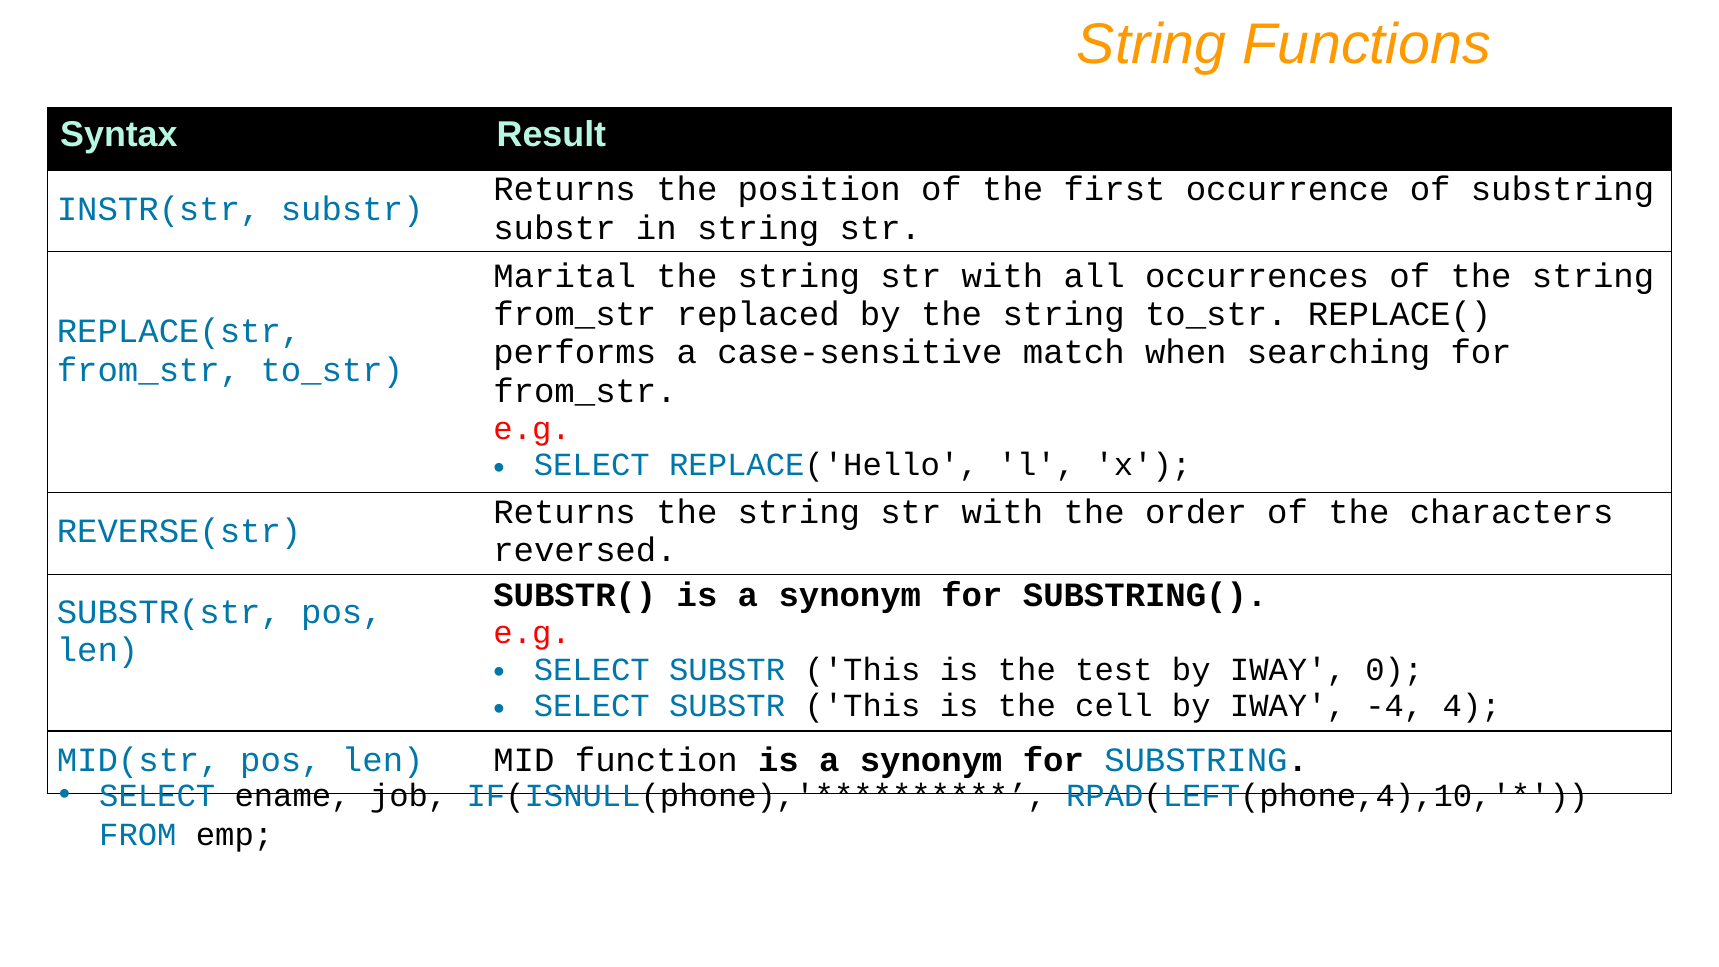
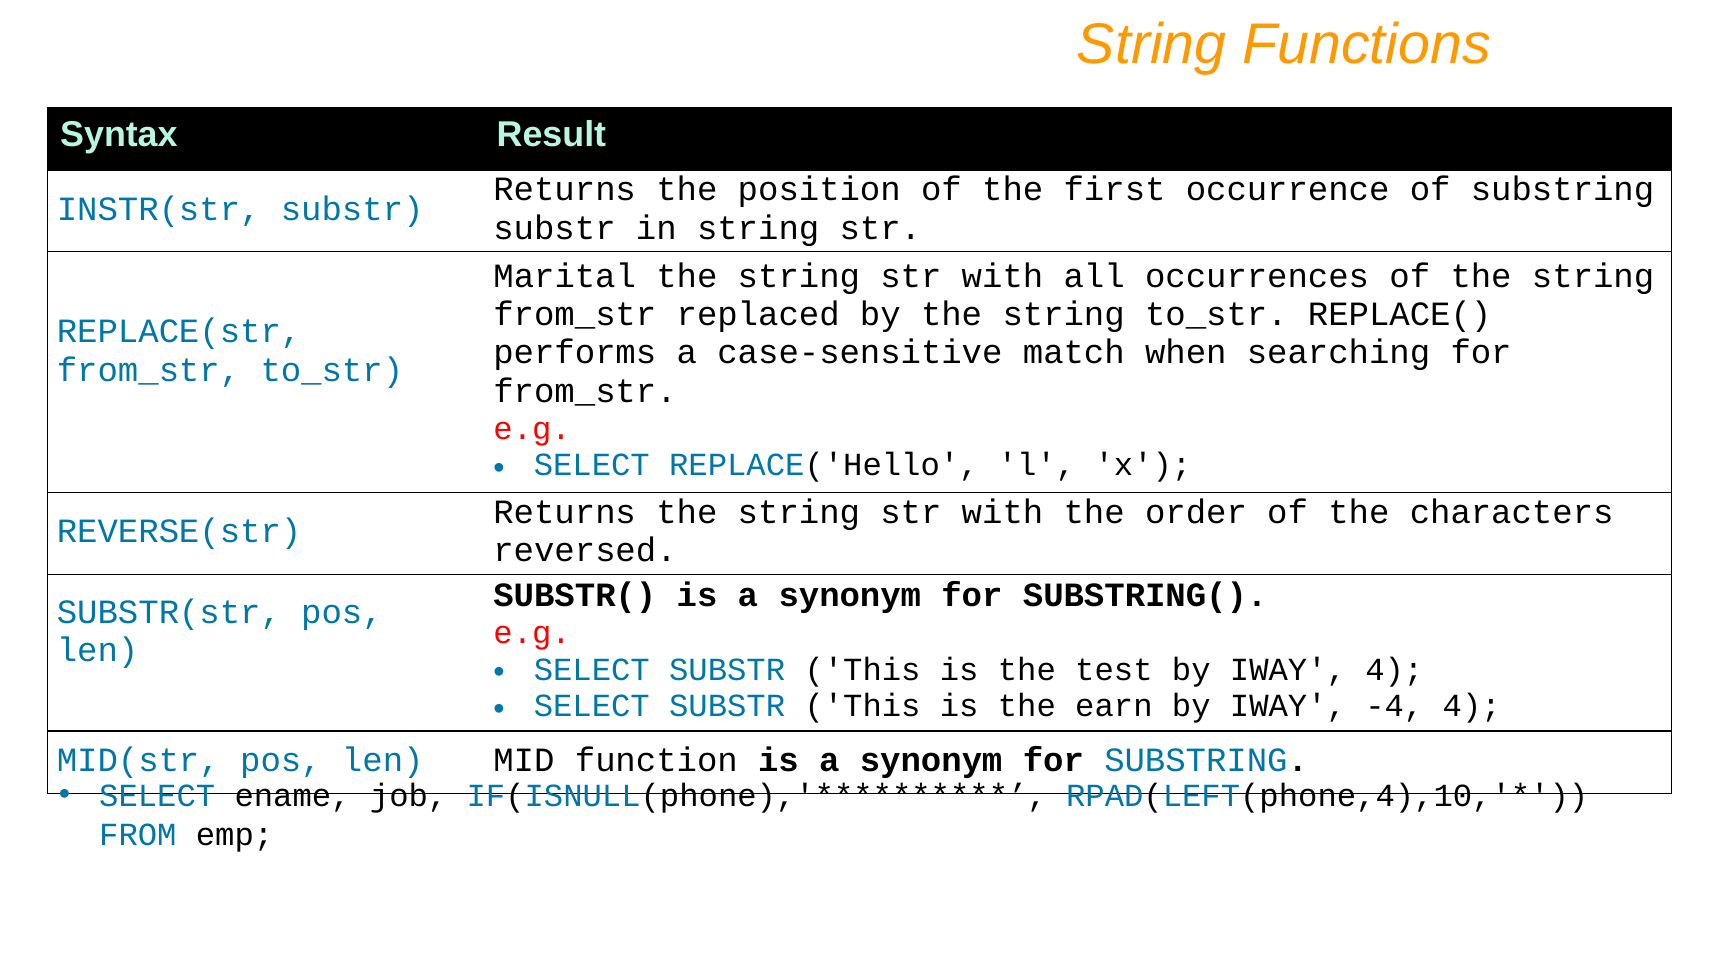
IWAY 0: 0 -> 4
cell: cell -> earn
